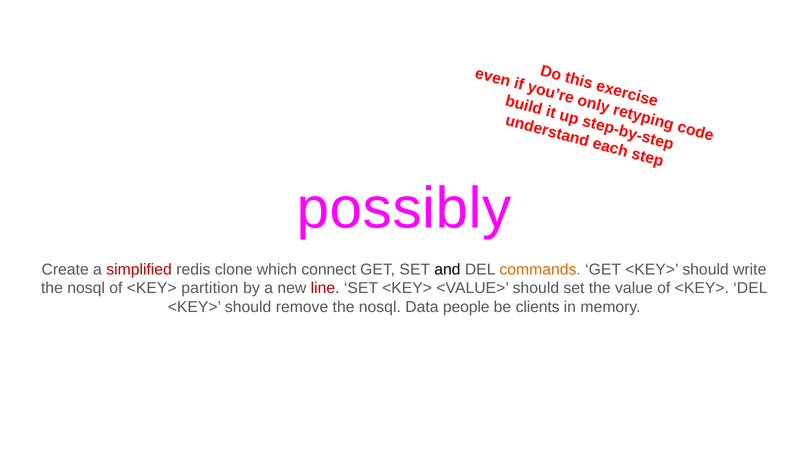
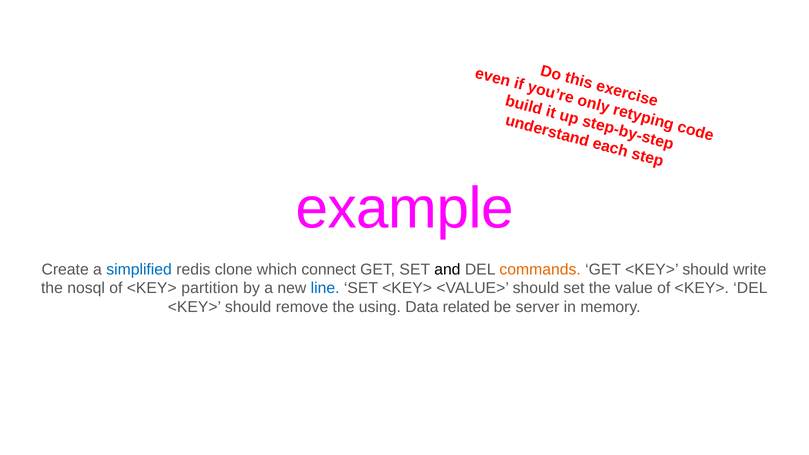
possibly: possibly -> example
simplified colour: red -> blue
line colour: red -> blue
remove the nosql: nosql -> using
people: people -> related
clients: clients -> server
